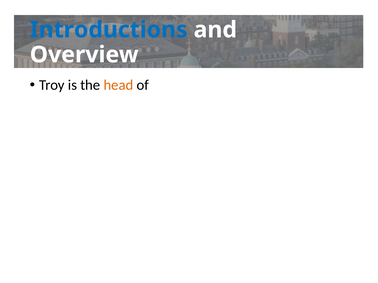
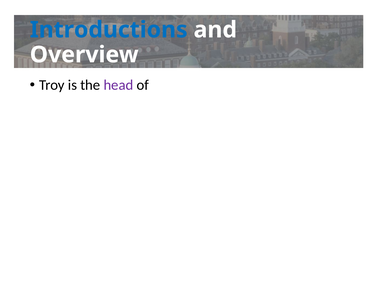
head colour: orange -> purple
